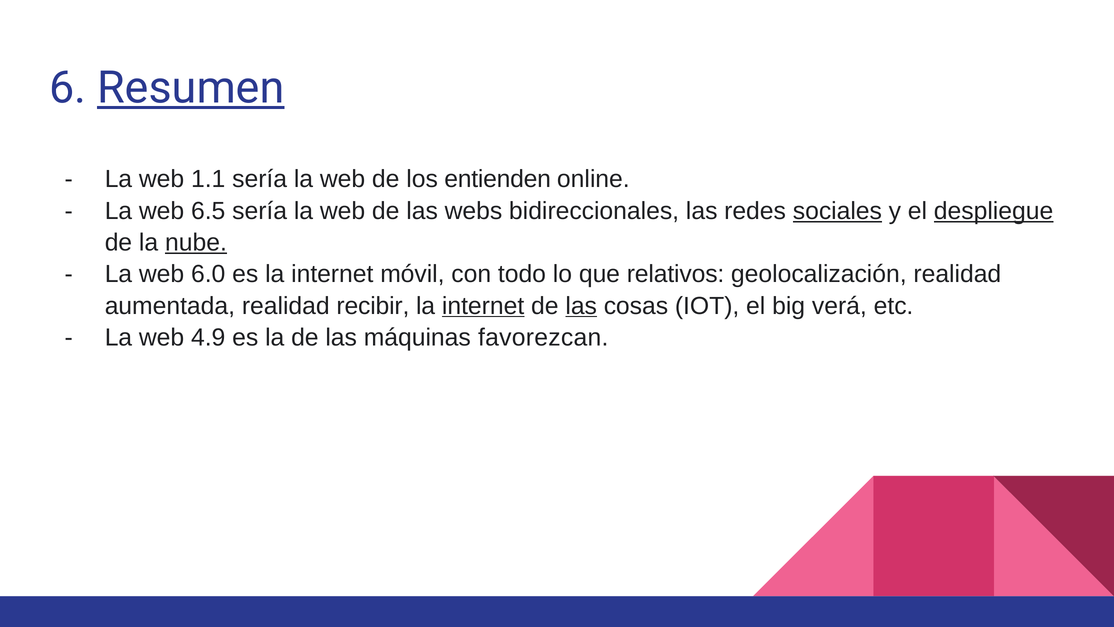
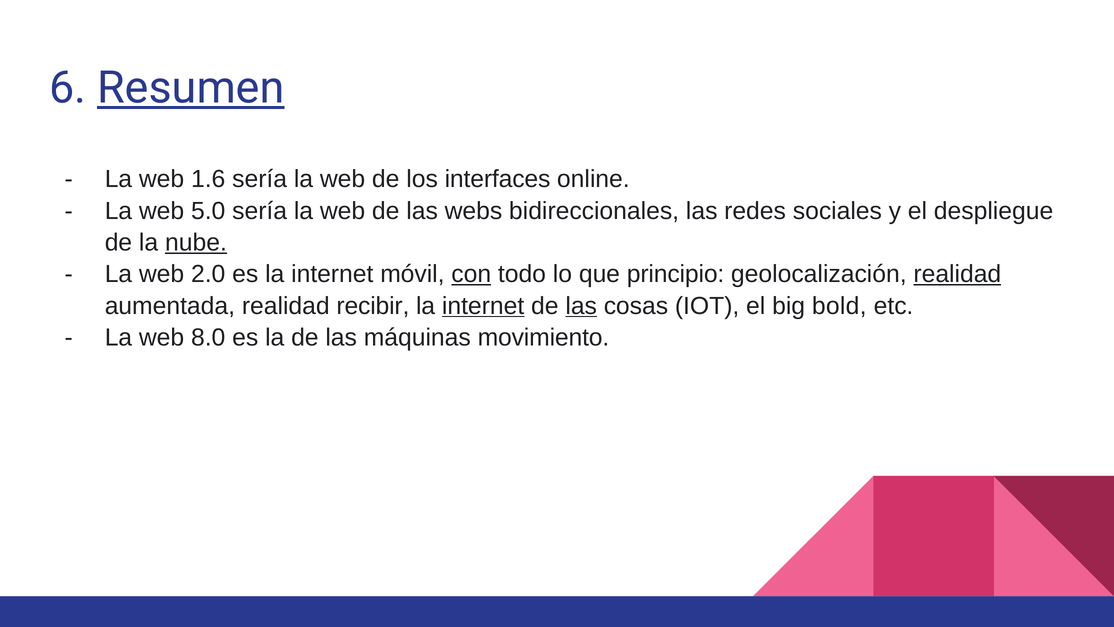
1.1: 1.1 -> 1.6
entienden: entienden -> interfaces
6.5: 6.5 -> 5.0
sociales underline: present -> none
despliegue underline: present -> none
6.0: 6.0 -> 2.0
con underline: none -> present
relativos: relativos -> principio
realidad at (957, 274) underline: none -> present
verá: verá -> bold
4.9: 4.9 -> 8.0
favorezcan: favorezcan -> movimiento
